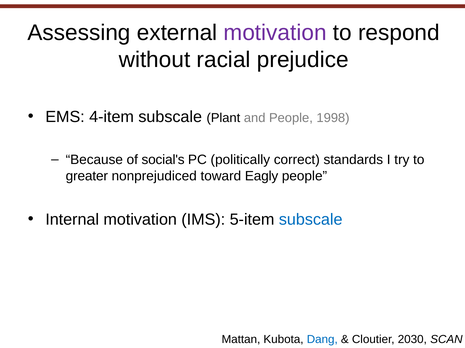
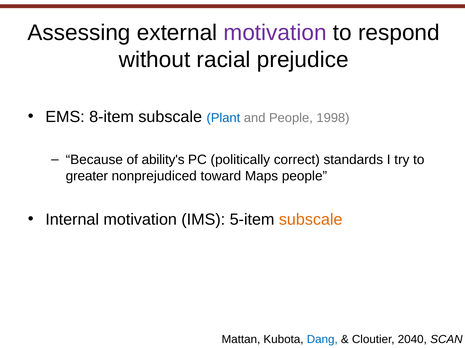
4-item: 4-item -> 8-item
Plant colour: black -> blue
social's: social's -> ability's
Eagly: Eagly -> Maps
subscale at (311, 220) colour: blue -> orange
2030: 2030 -> 2040
